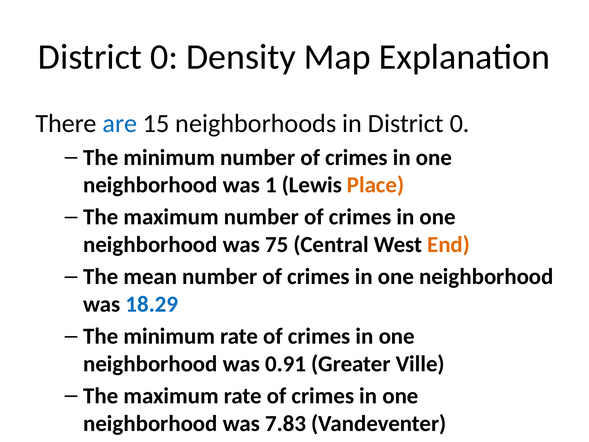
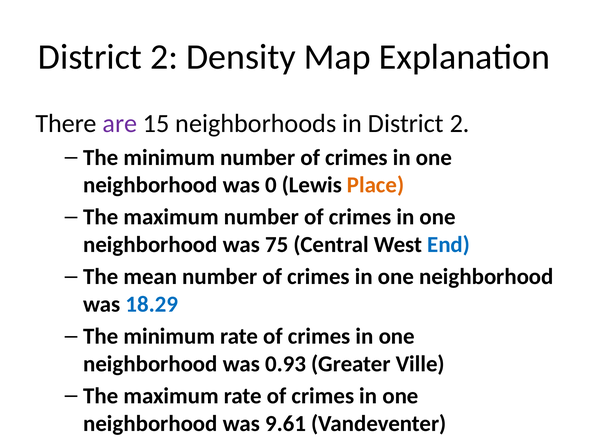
0 at (164, 57): 0 -> 2
are colour: blue -> purple
in District 0: 0 -> 2
1: 1 -> 0
End colour: orange -> blue
0.91: 0.91 -> 0.93
7.83: 7.83 -> 9.61
